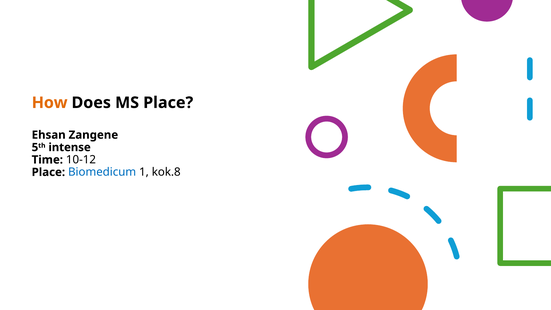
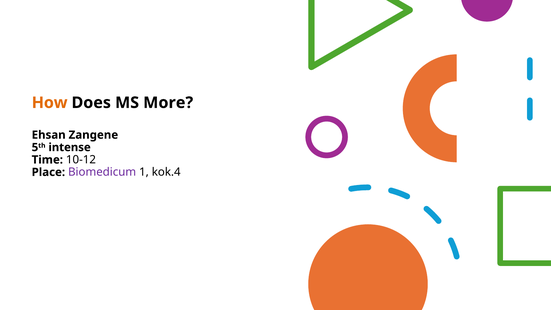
MS Place: Place -> More
Biomedicum colour: blue -> purple
kok.8: kok.8 -> kok.4
